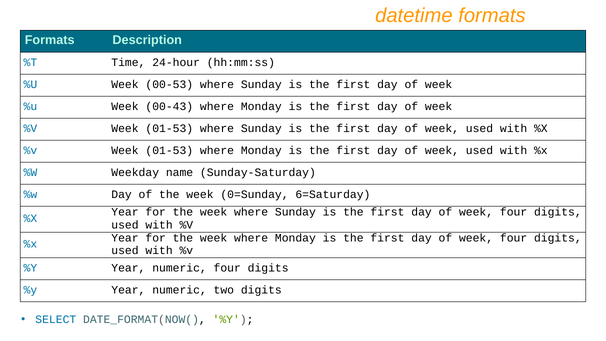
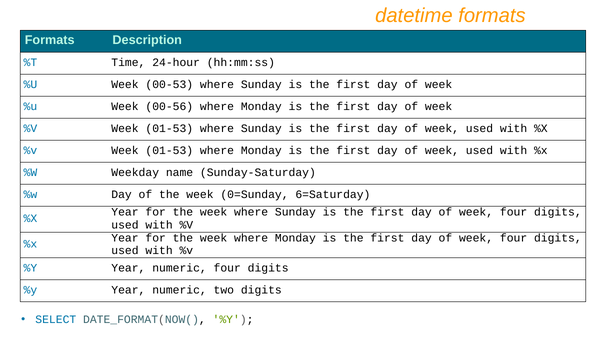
00-43: 00-43 -> 00-56
